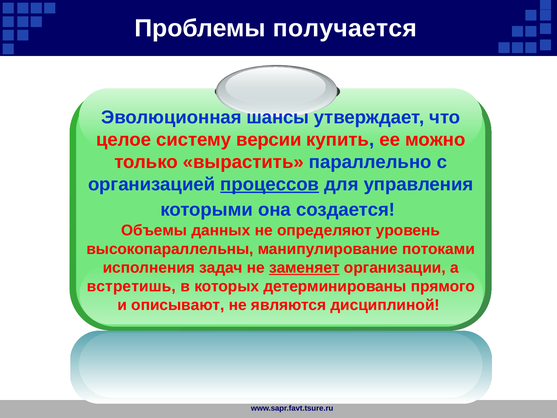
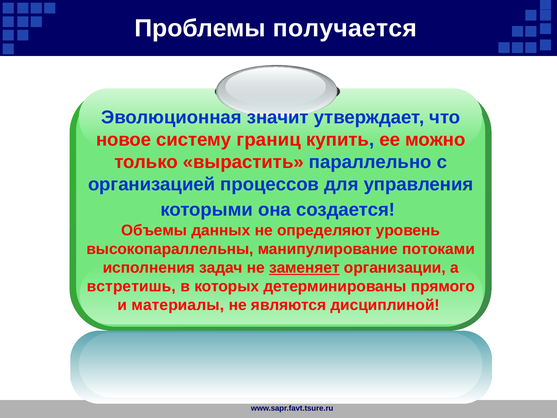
шансы: шансы -> значит
целое: целое -> новое
версии: версии -> границ
процессов underline: present -> none
описывают: описывают -> материалы
